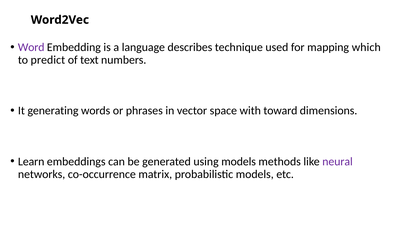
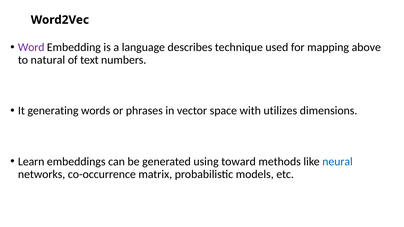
which: which -> above
predict: predict -> natural
toward: toward -> utilizes
using models: models -> toward
neural colour: purple -> blue
